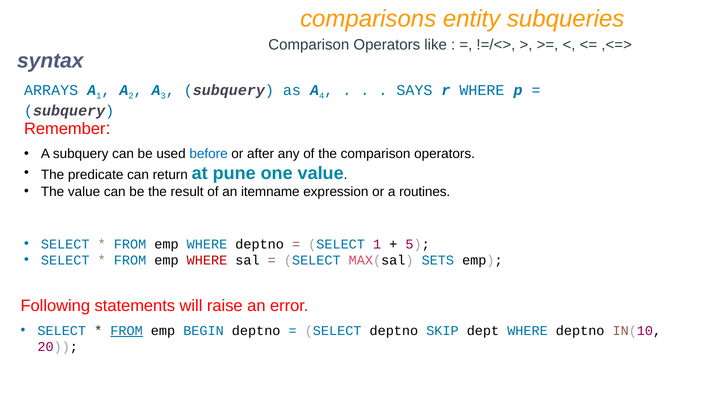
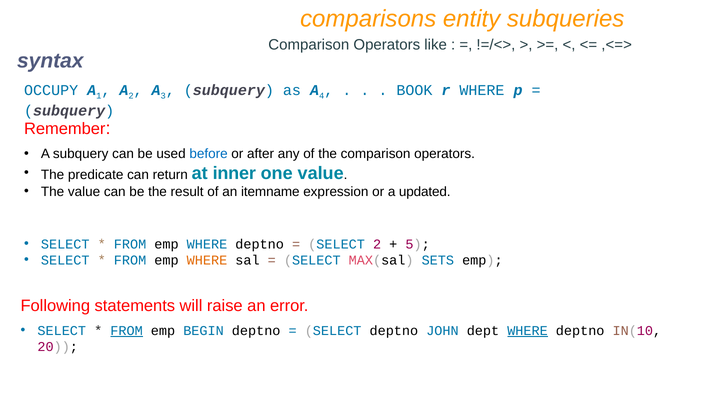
ARRAYS: ARRAYS -> OCCUPY
SAYS: SAYS -> BOOK
pune: pune -> inner
routines: routines -> updated
SELECT 1: 1 -> 2
WHERE at (207, 260) colour: red -> orange
SKIP: SKIP -> JOHN
WHERE at (528, 331) underline: none -> present
